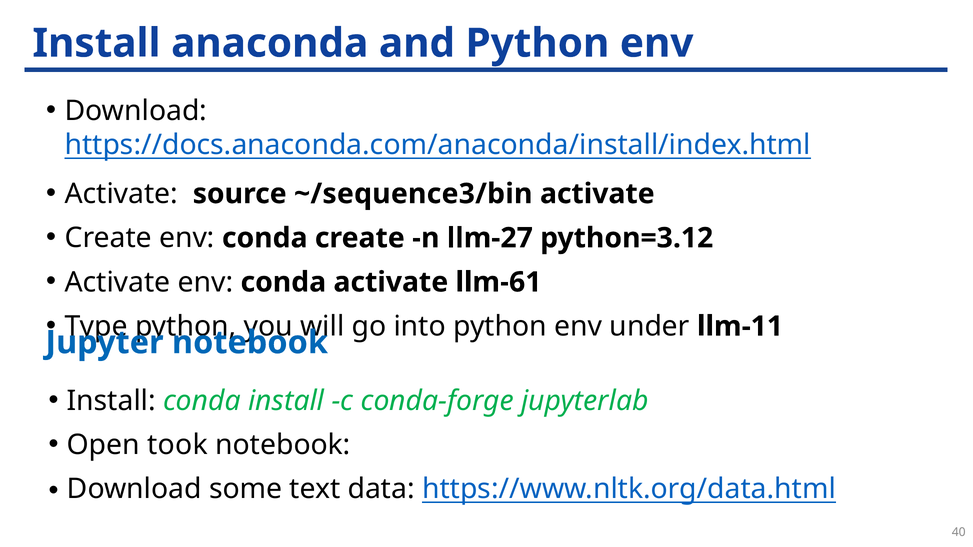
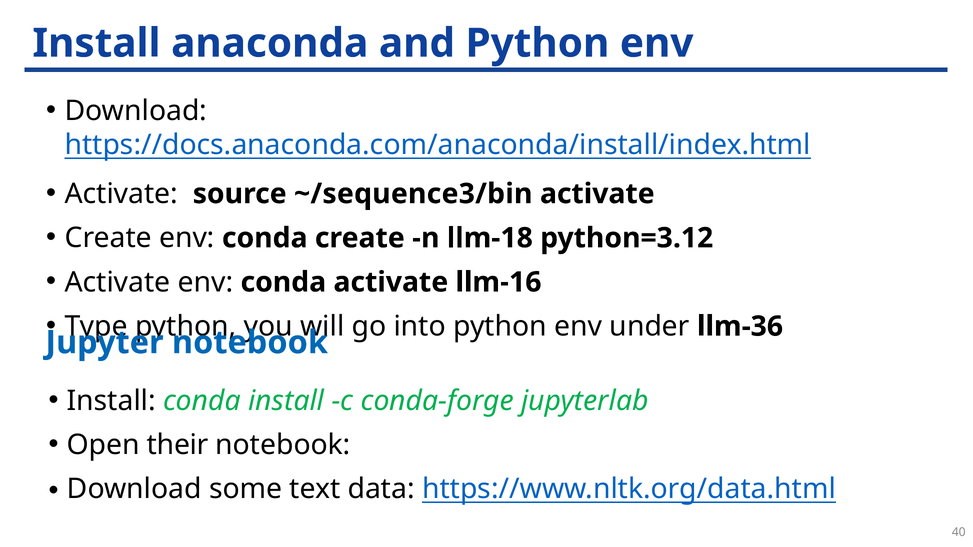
llm-27: llm-27 -> llm-18
llm-61: llm-61 -> llm-16
llm-11: llm-11 -> llm-36
took: took -> their
